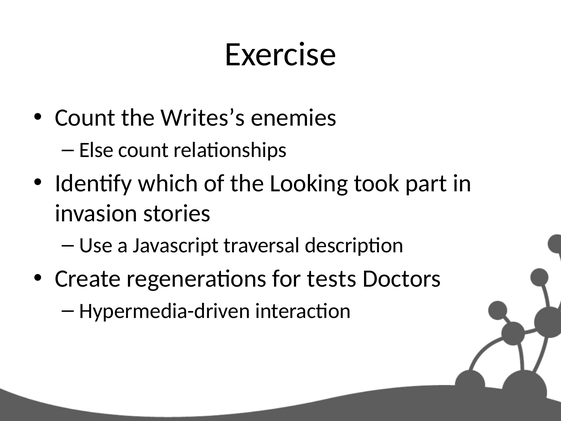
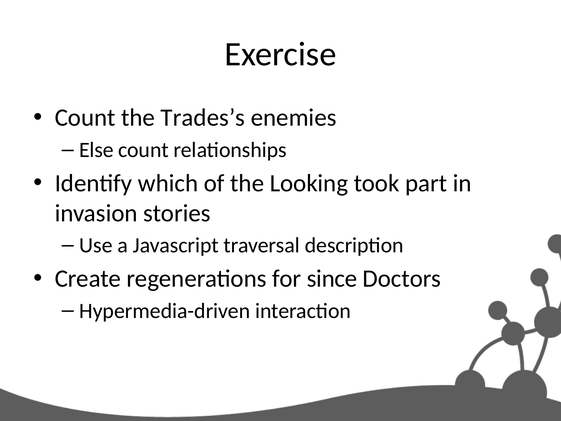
Writes’s: Writes’s -> Trades’s
tests: tests -> since
